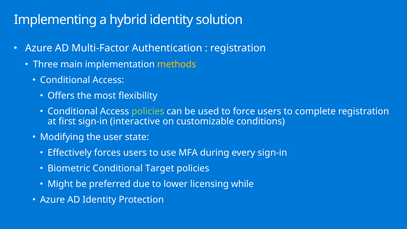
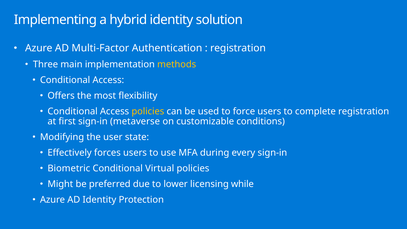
policies at (148, 111) colour: light green -> yellow
interactive: interactive -> metaverse
Target: Target -> Virtual
